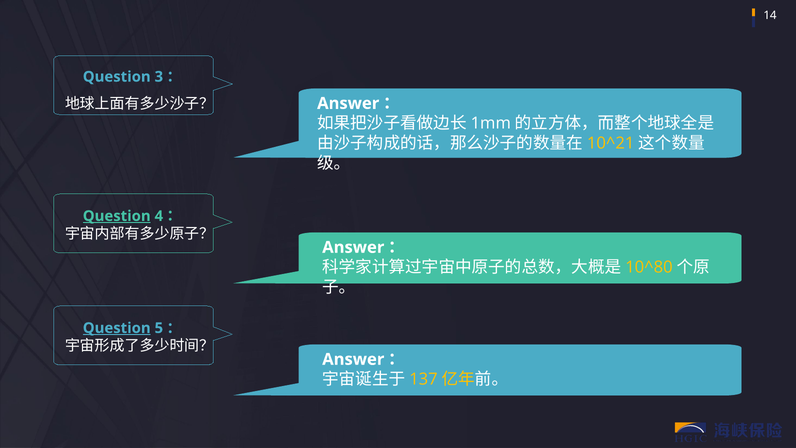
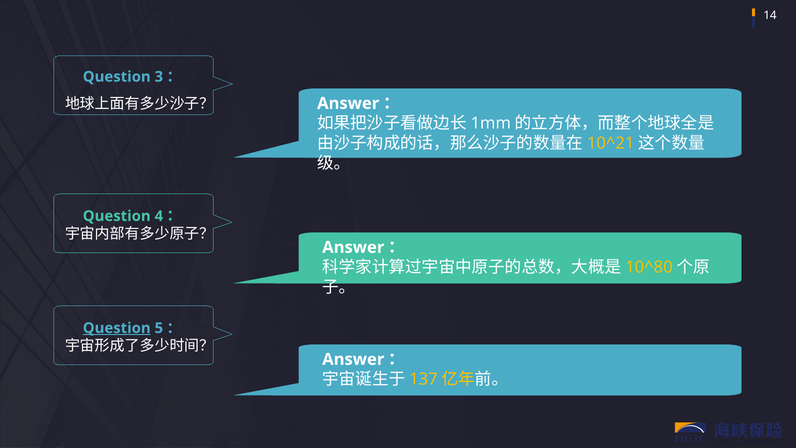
Question at (117, 216) underline: present -> none
